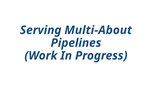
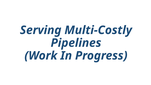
Multi-About: Multi-About -> Multi-Costly
